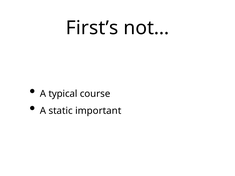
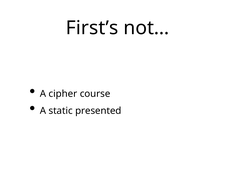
typical: typical -> cipher
important: important -> presented
